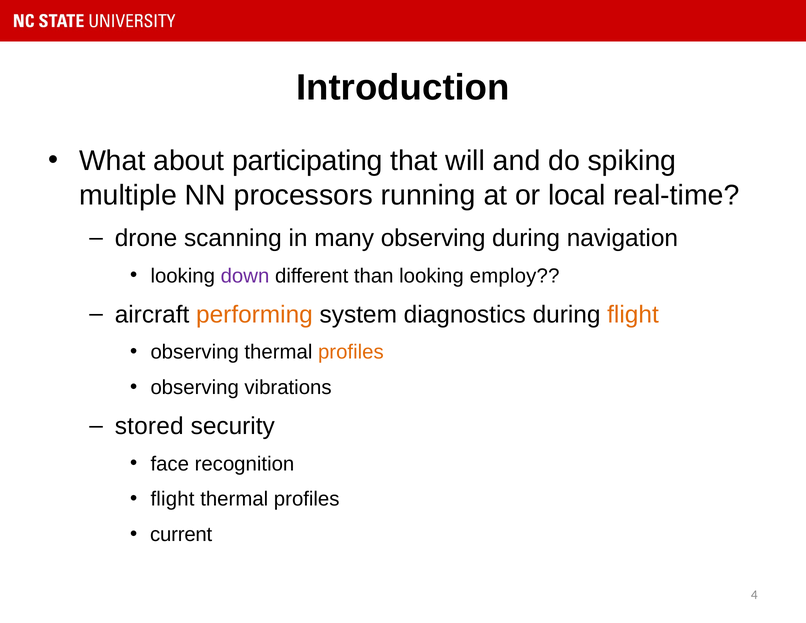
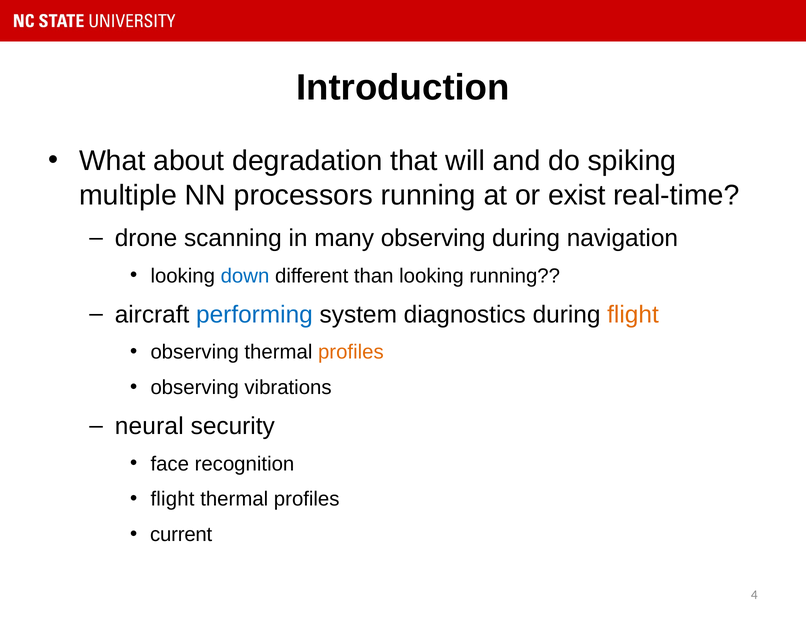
participating: participating -> degradation
local: local -> exist
down colour: purple -> blue
looking employ: employ -> running
performing colour: orange -> blue
stored: stored -> neural
